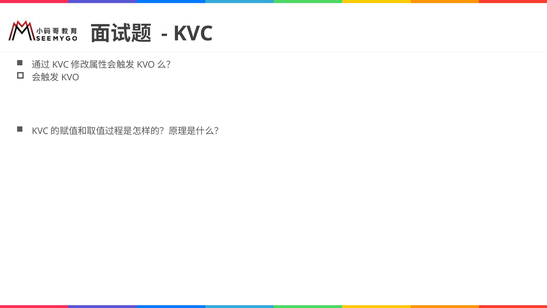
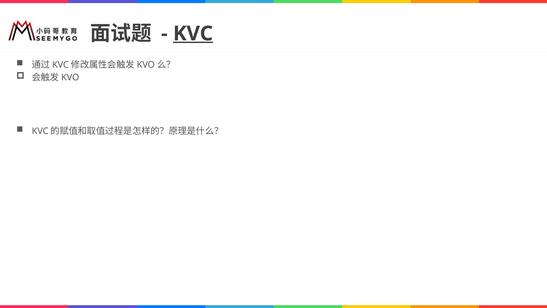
KVC underline: none -> present
